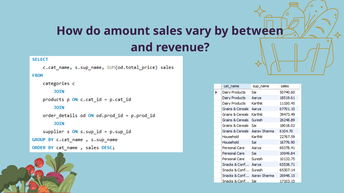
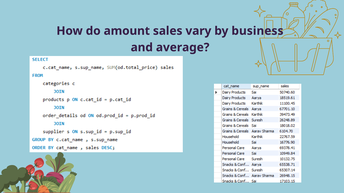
between: between -> business
revenue: revenue -> average
